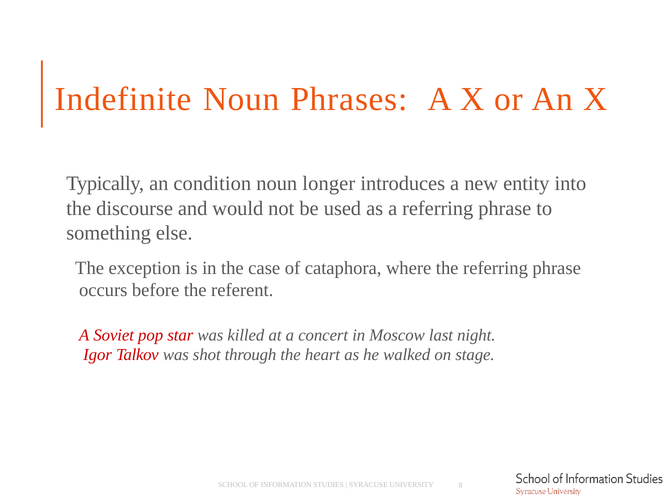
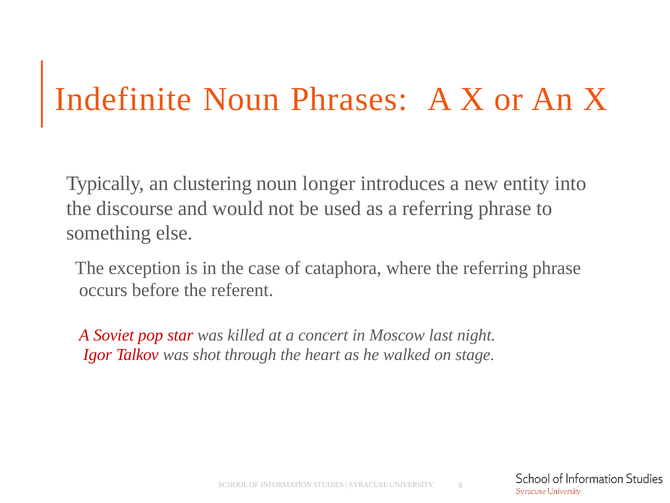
condition: condition -> clustering
